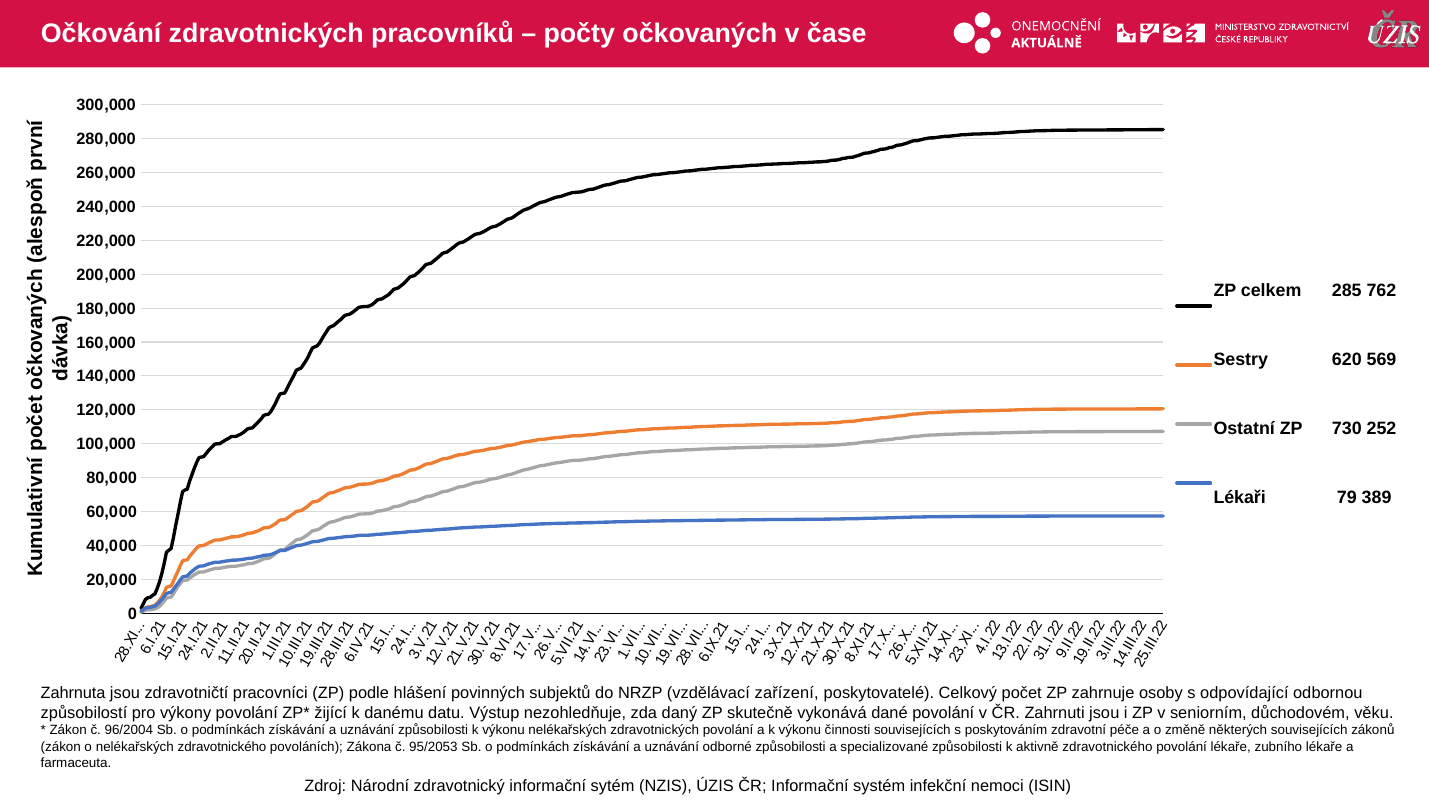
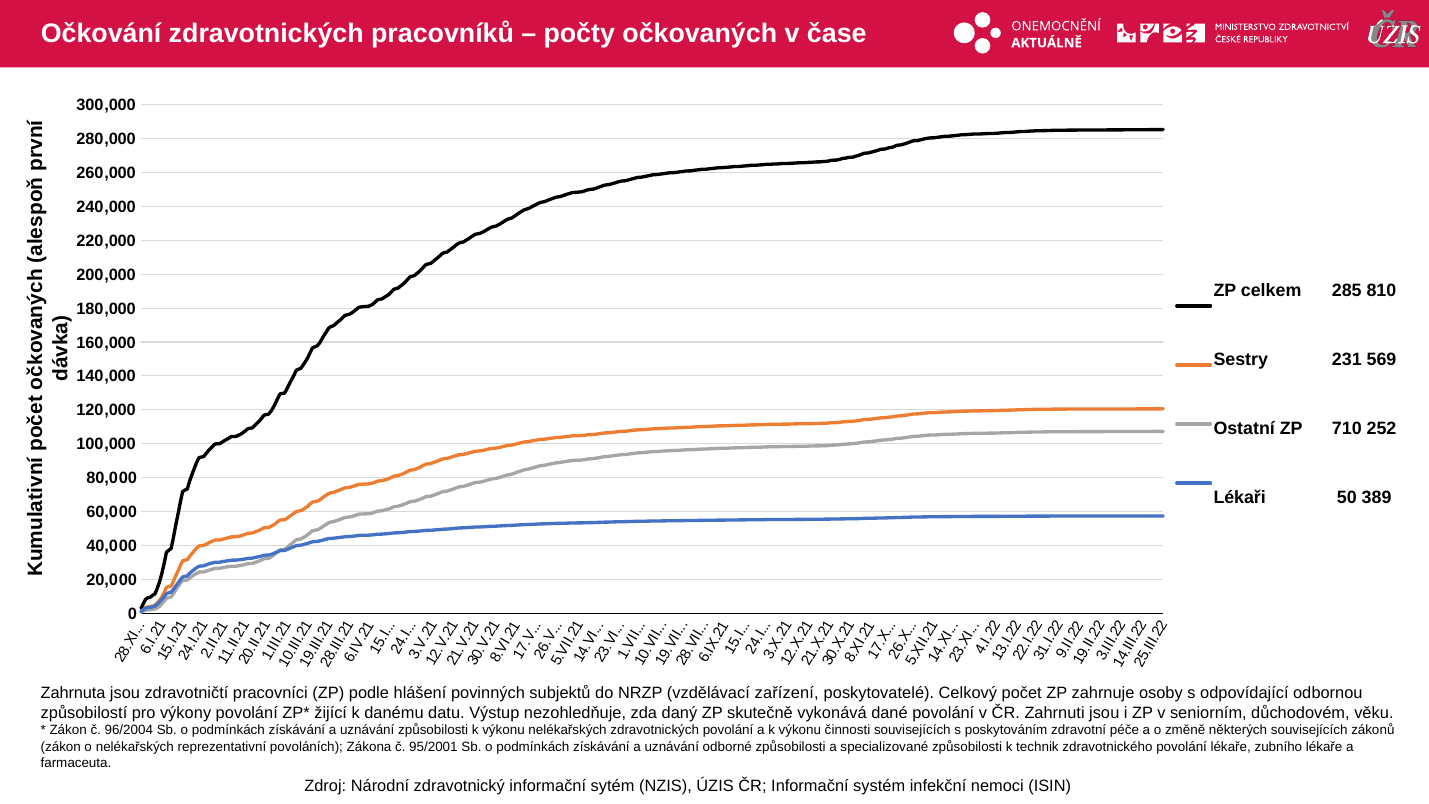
762: 762 -> 810
620: 620 -> 231
730: 730 -> 710
79: 79 -> 50
nelékařských zdravotnického: zdravotnického -> reprezentativní
95/2053: 95/2053 -> 95/2001
aktivně: aktivně -> technik
